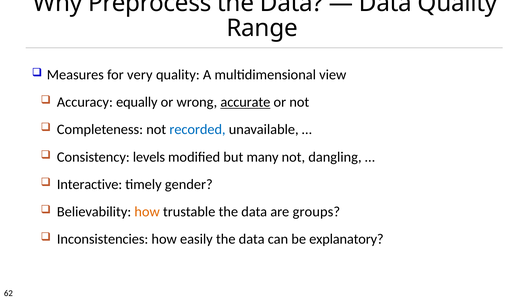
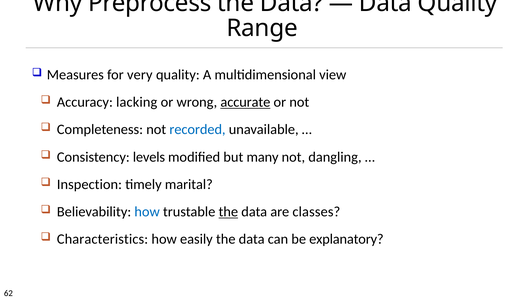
equally: equally -> lacking
Interactive: Interactive -> Inspection
gender: gender -> marital
how at (147, 212) colour: orange -> blue
the at (228, 212) underline: none -> present
groups: groups -> classes
Inconsistencies: Inconsistencies -> Characteristics
